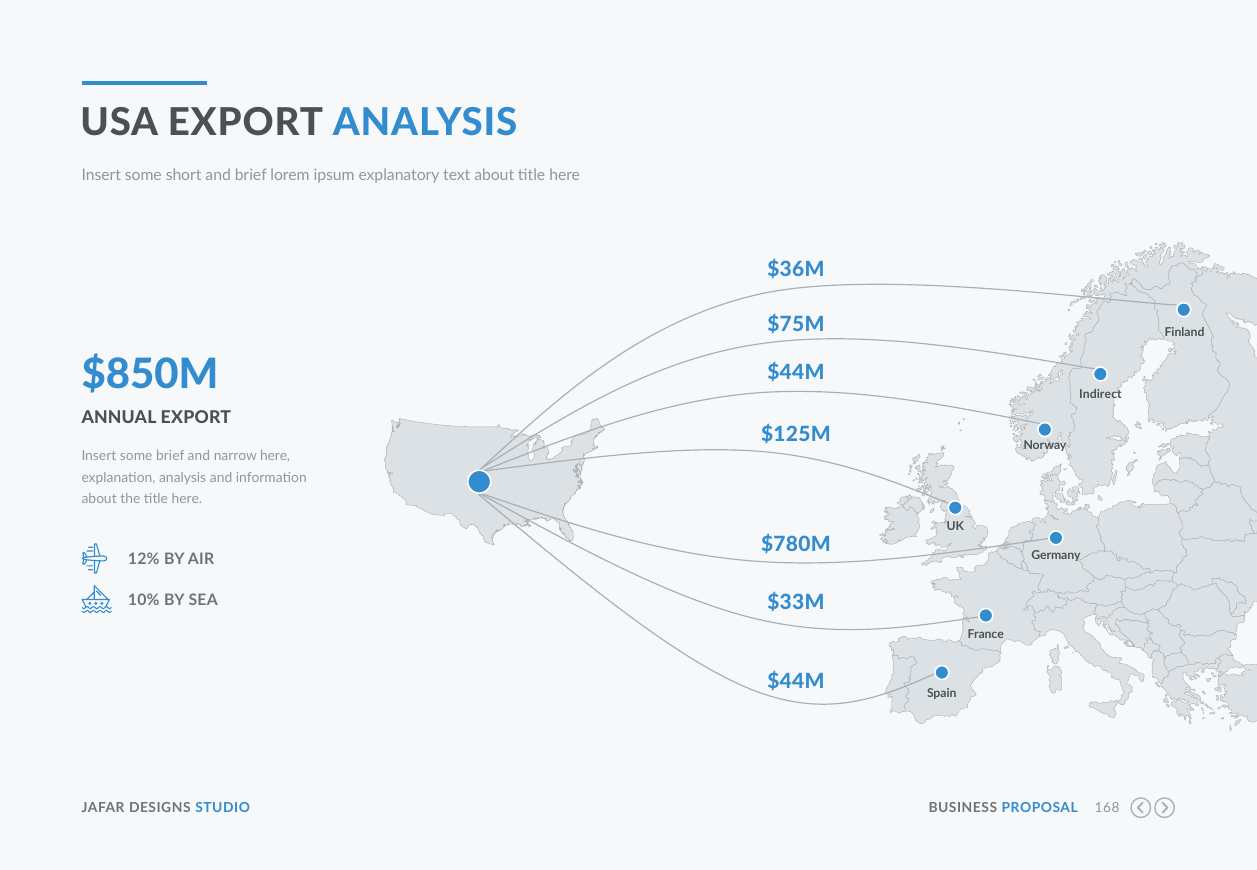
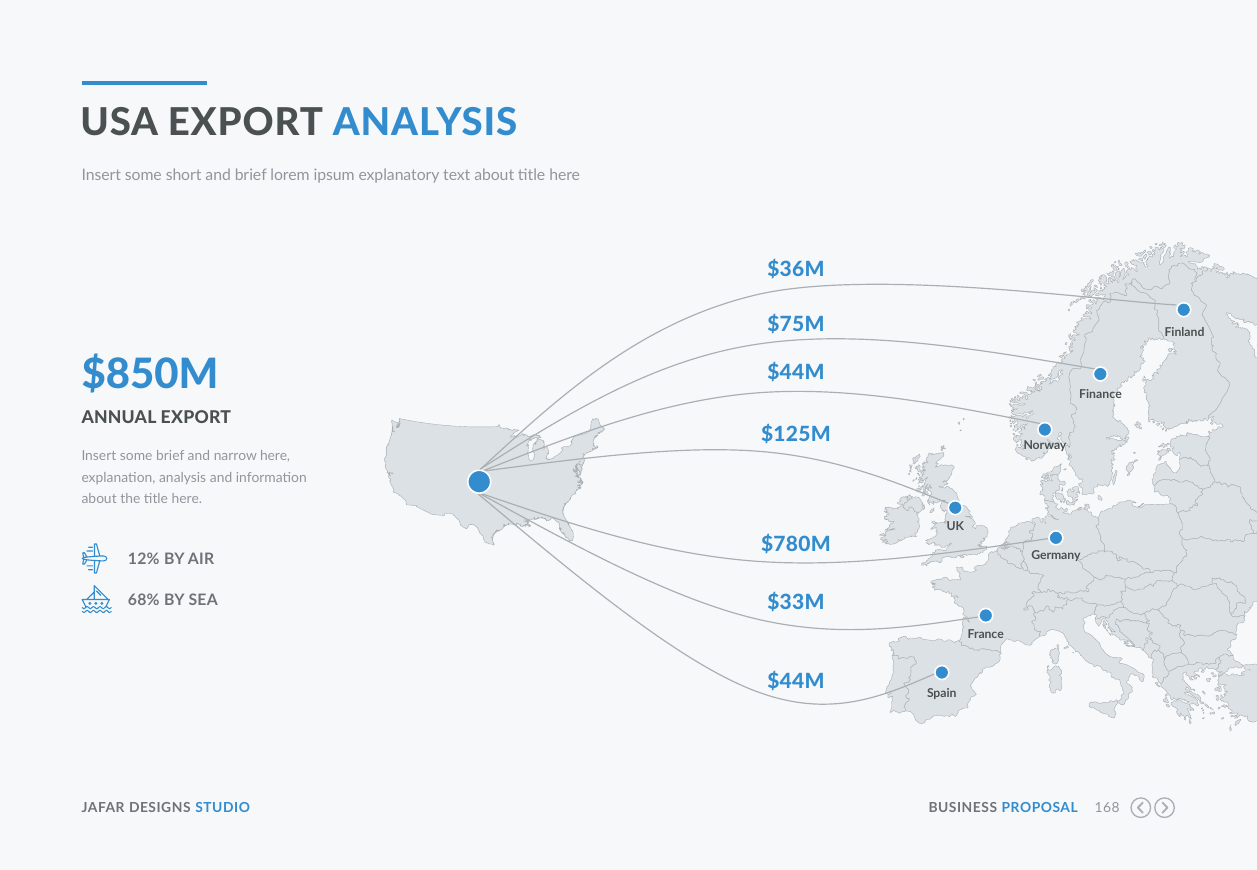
Indirect: Indirect -> Finance
10%: 10% -> 68%
